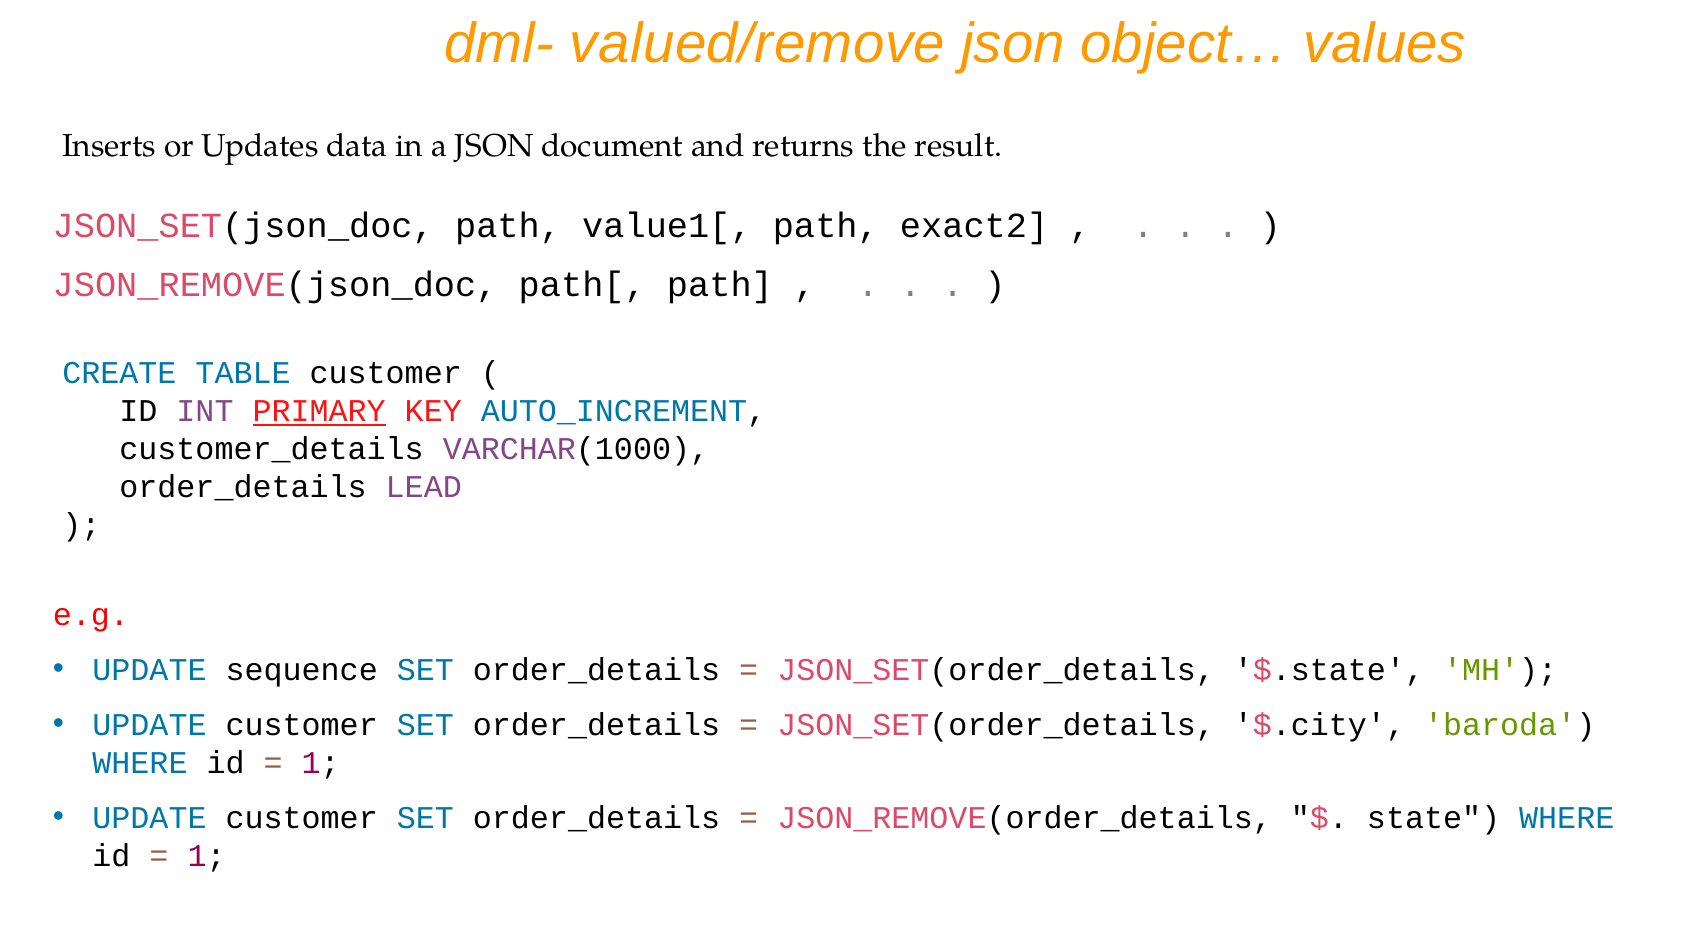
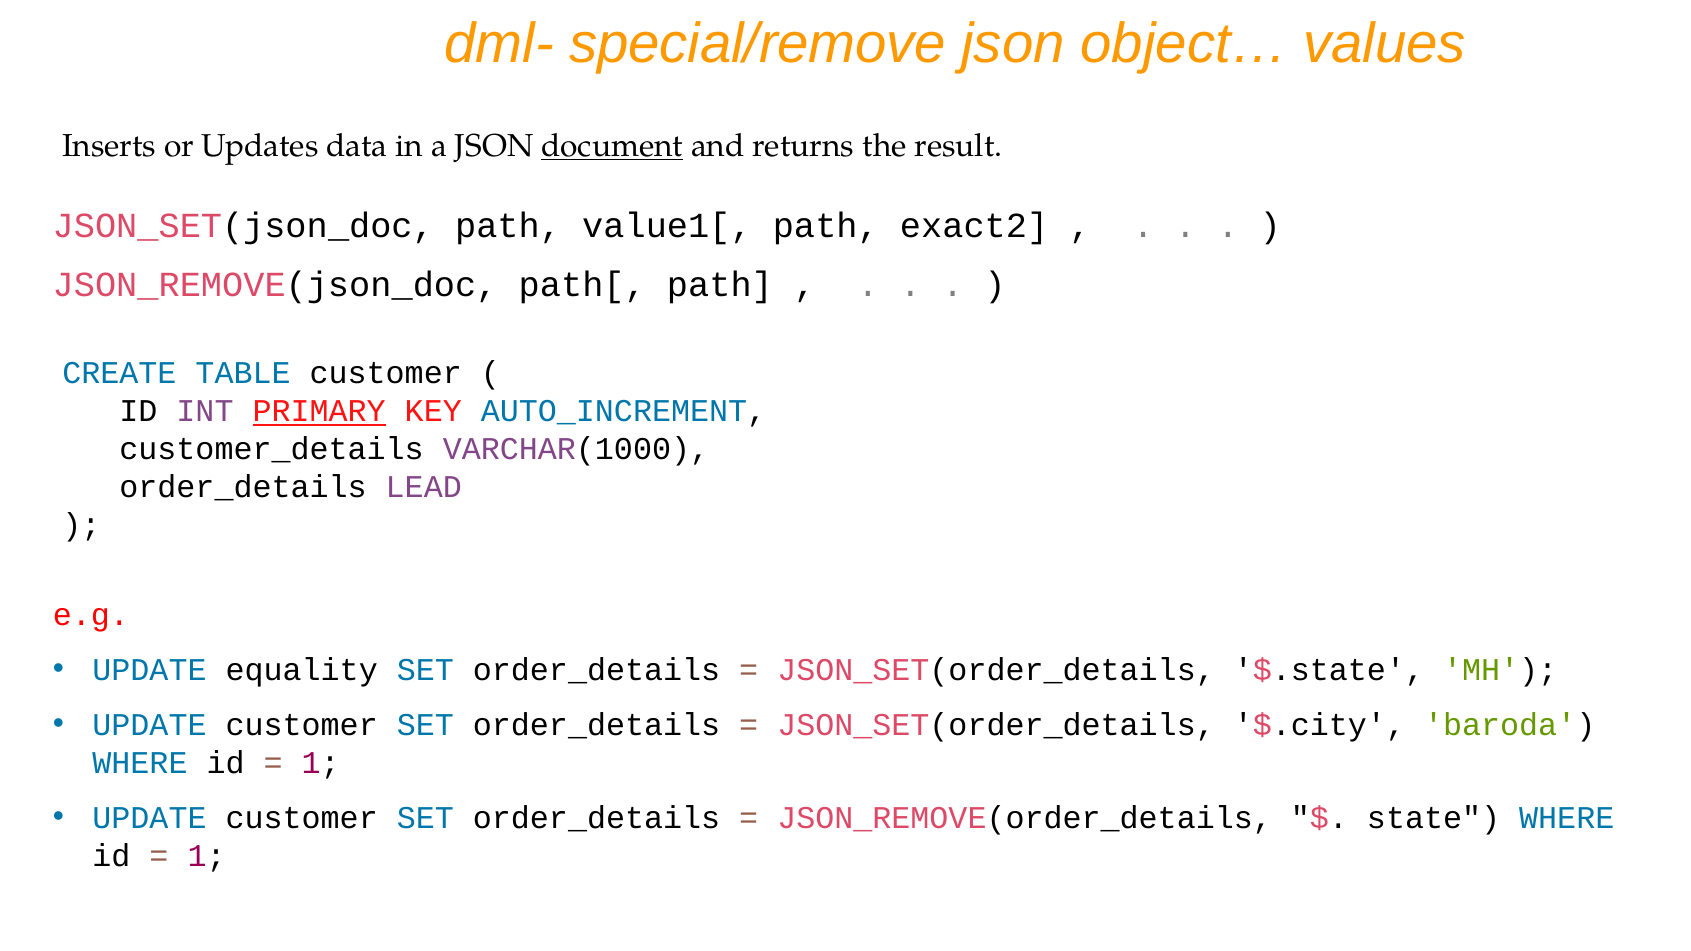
valued/remove: valued/remove -> special/remove
document underline: none -> present
sequence: sequence -> equality
